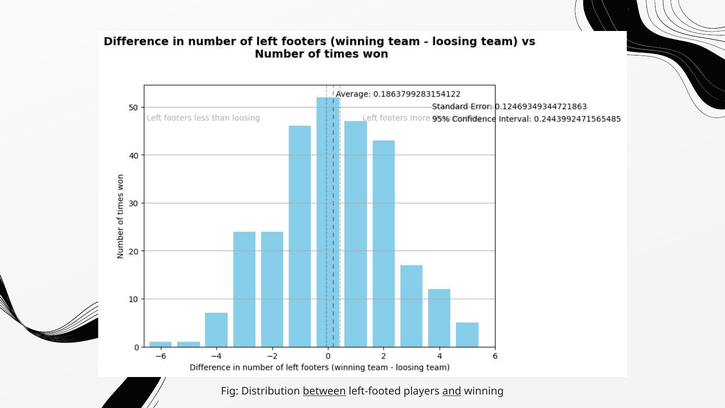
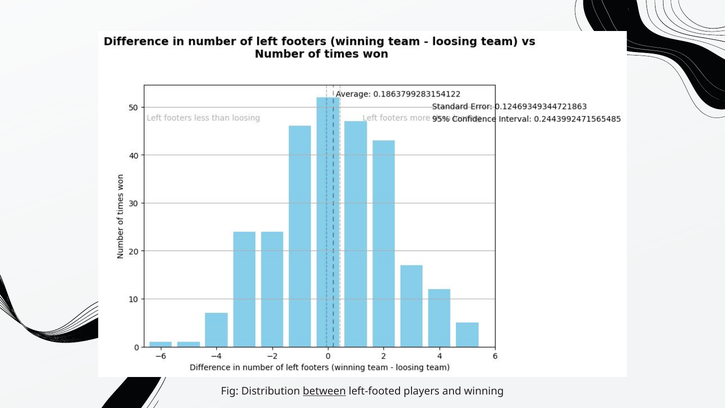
and underline: present -> none
